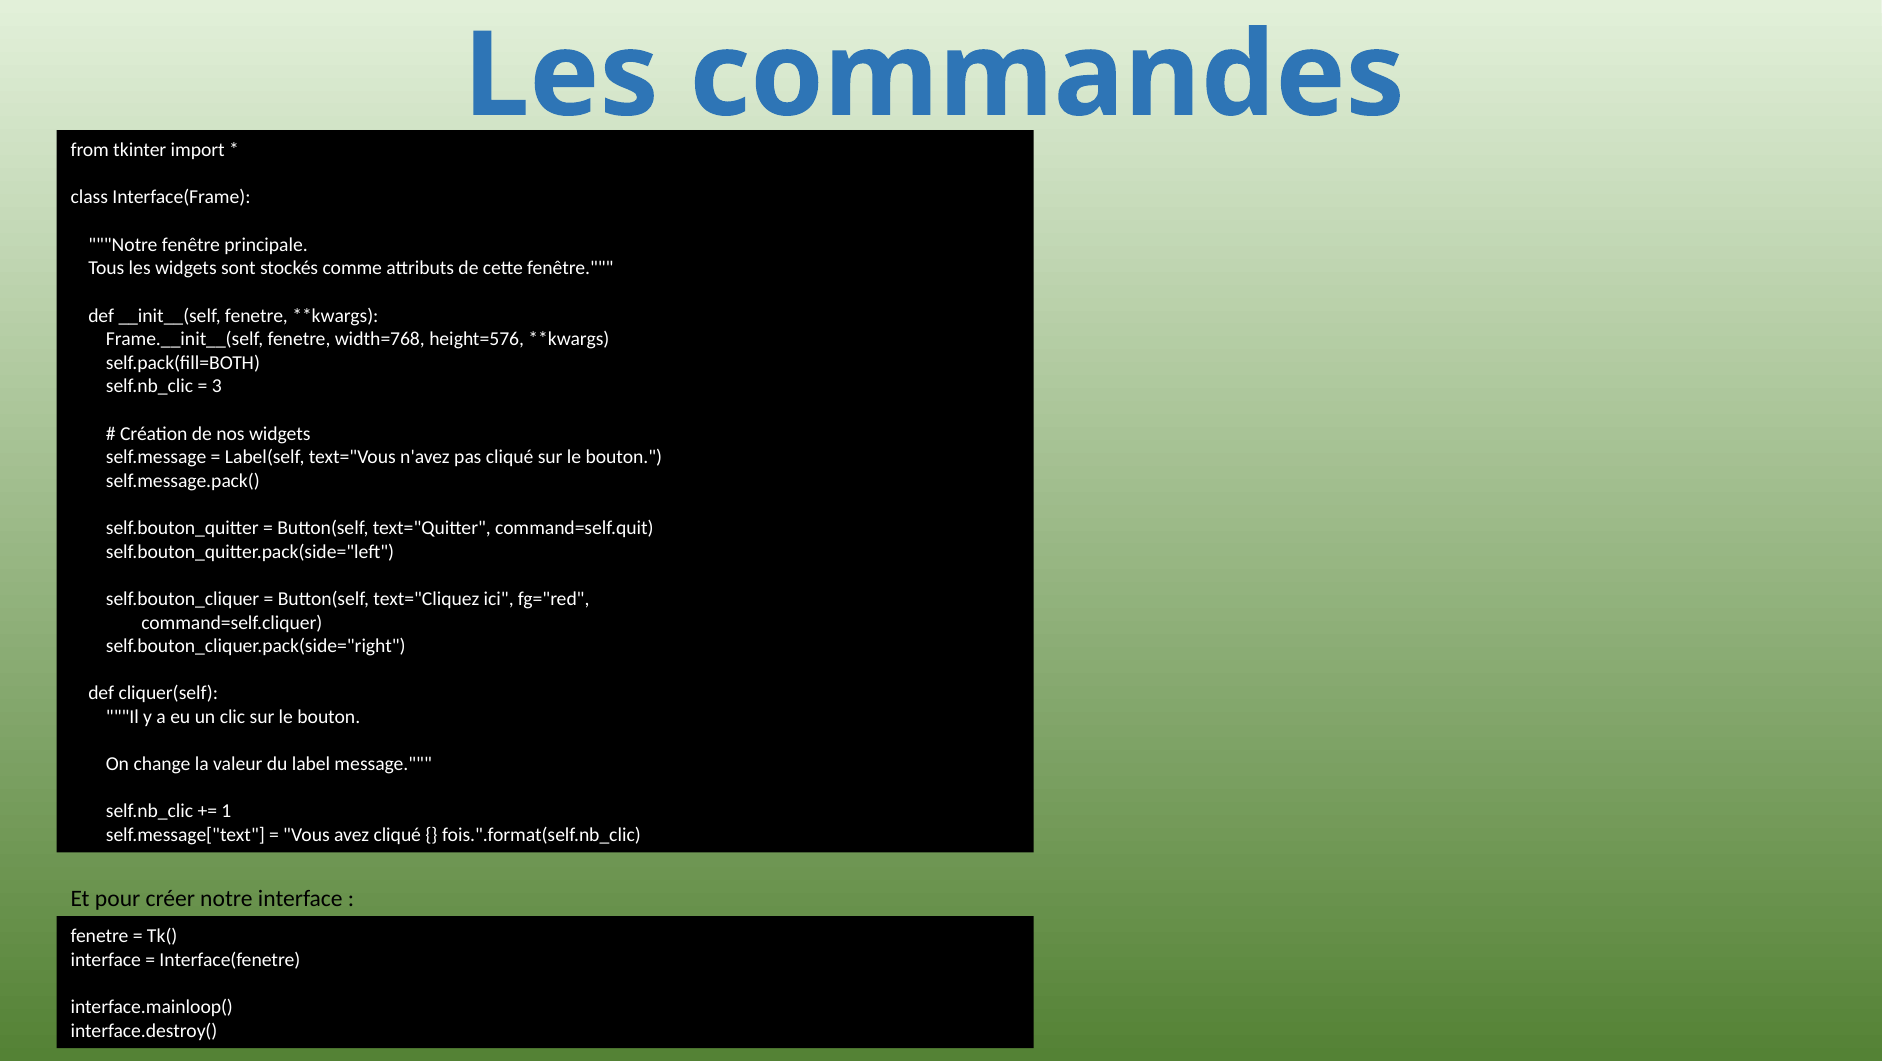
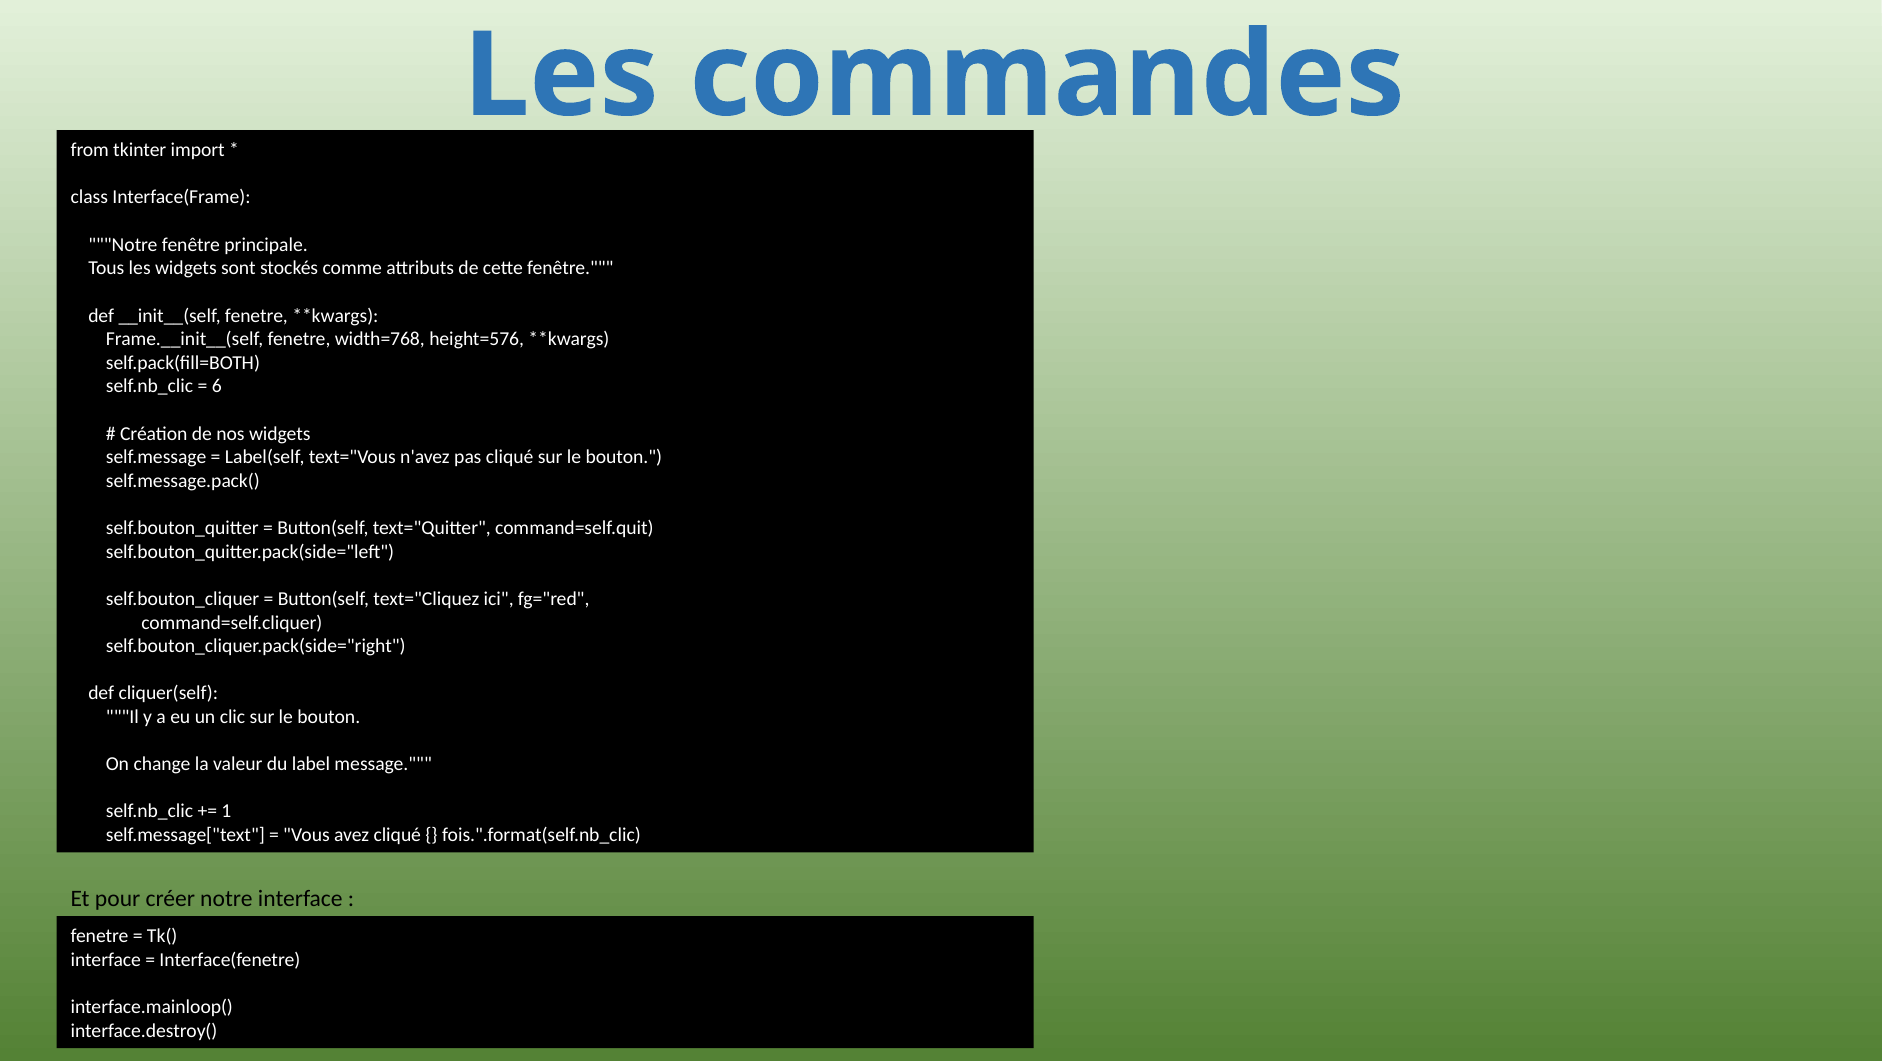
3: 3 -> 6
